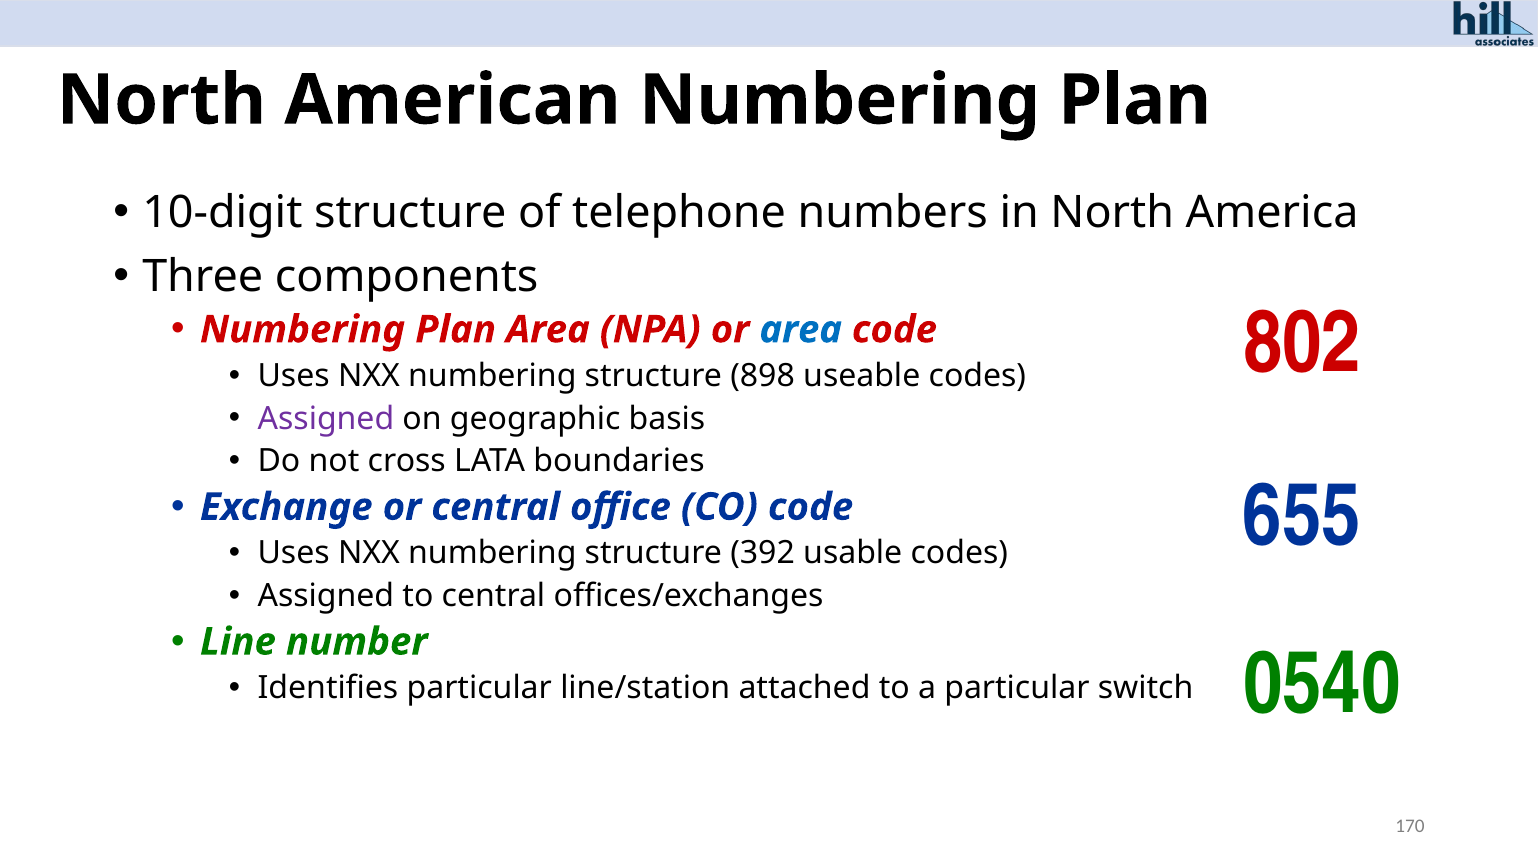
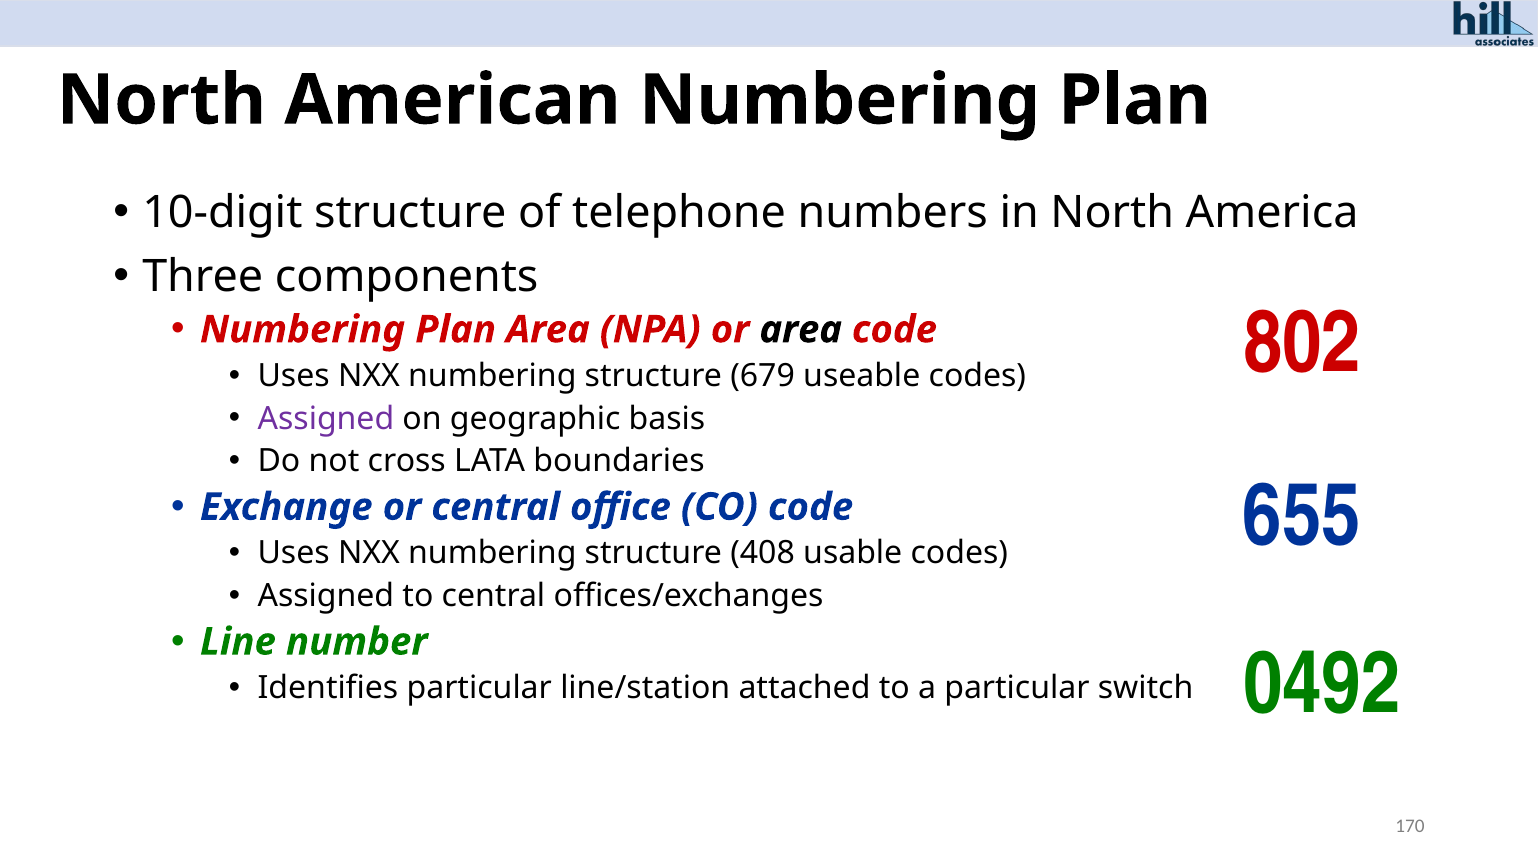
area at (801, 330) colour: blue -> black
898: 898 -> 679
392: 392 -> 408
0540: 0540 -> 0492
